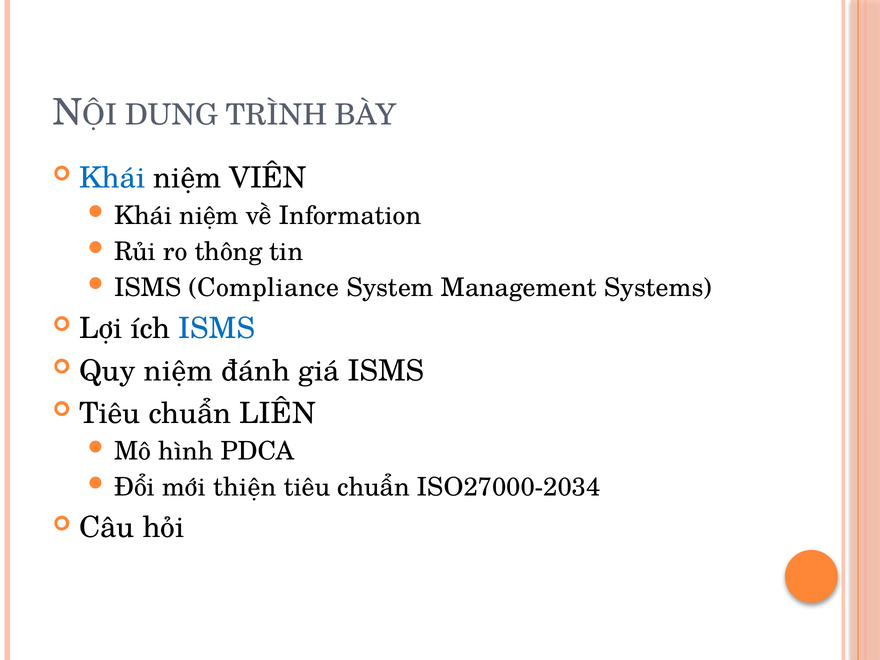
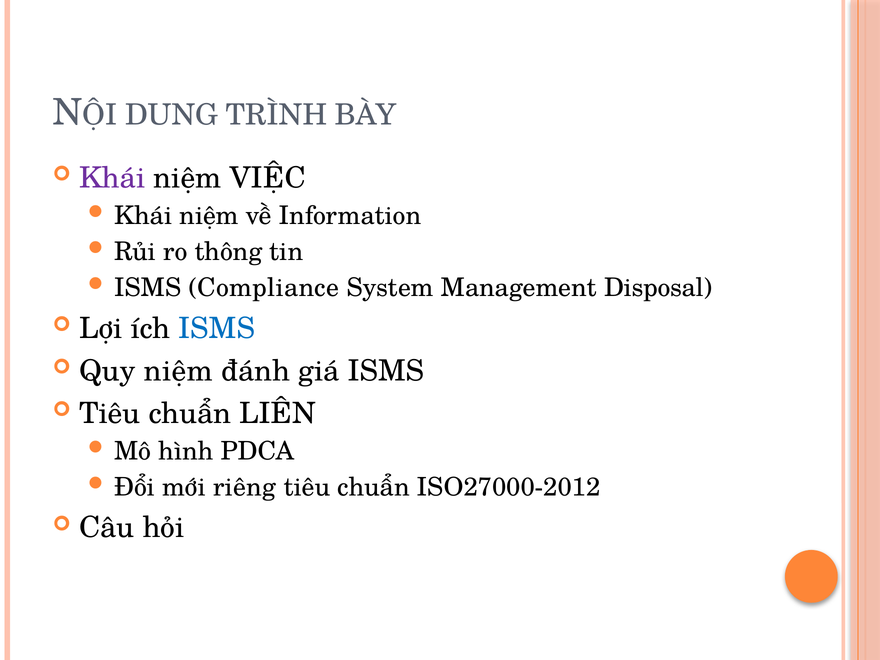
Khái at (112, 178) colour: blue -> purple
VIÊN: VIÊN -> VIỆC
Systems: Systems -> Disposal
thiện: thiện -> riêng
ISO27000-2034: ISO27000-2034 -> ISO27000-2012
